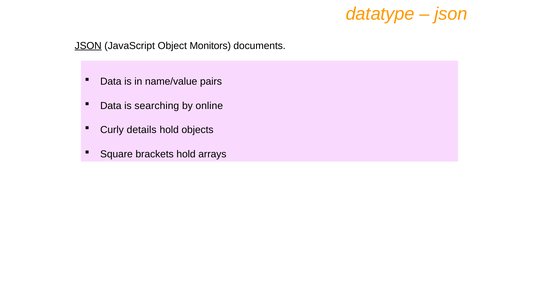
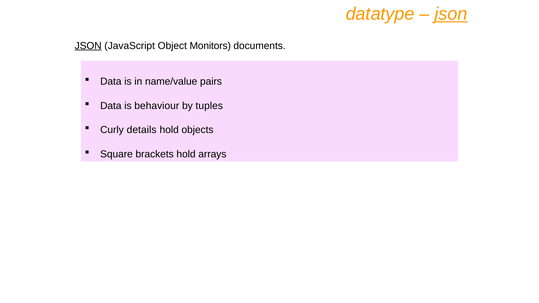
json at (451, 14) underline: none -> present
searching: searching -> behaviour
online: online -> tuples
